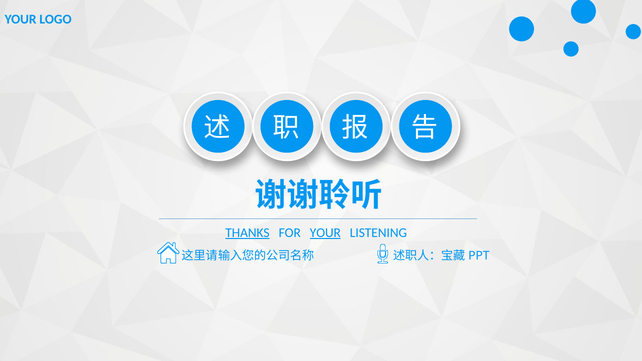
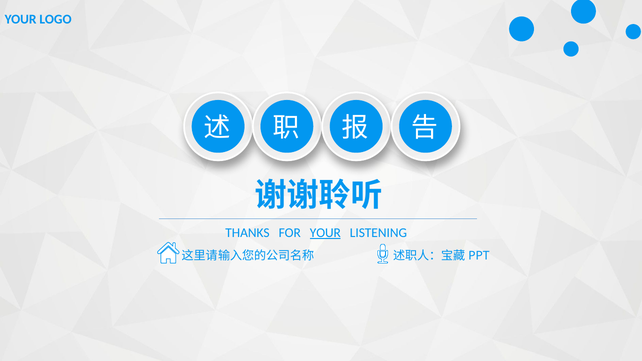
THANKS underline: present -> none
